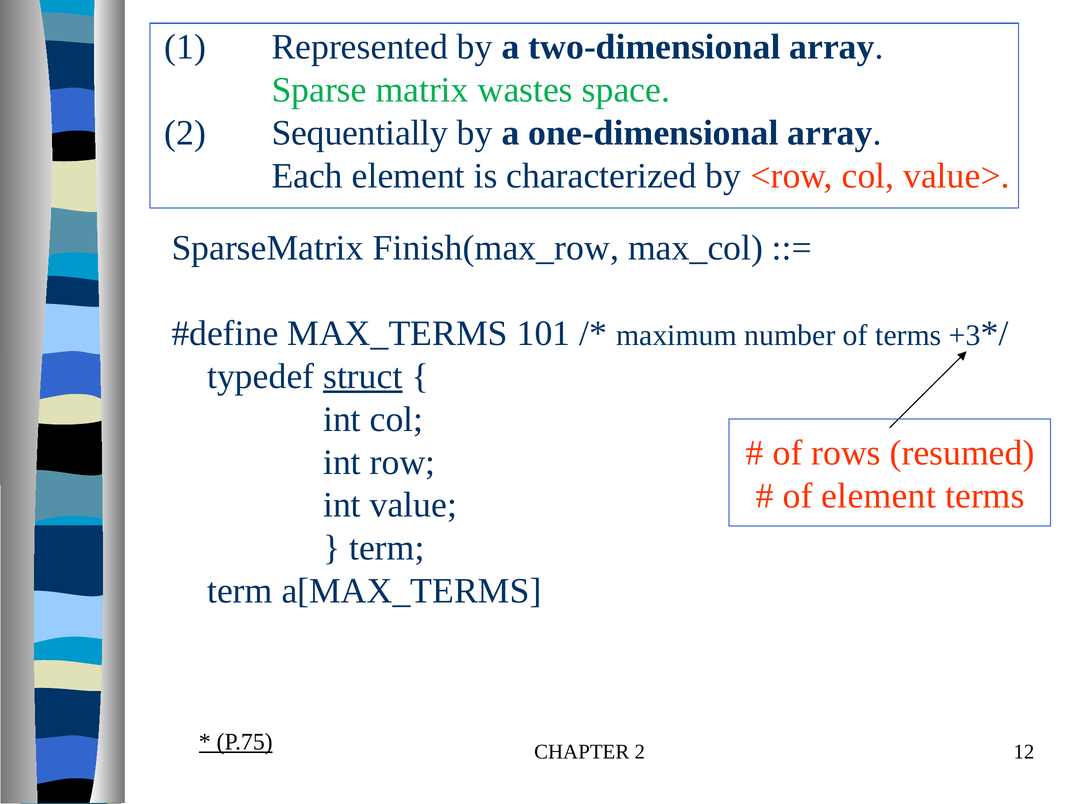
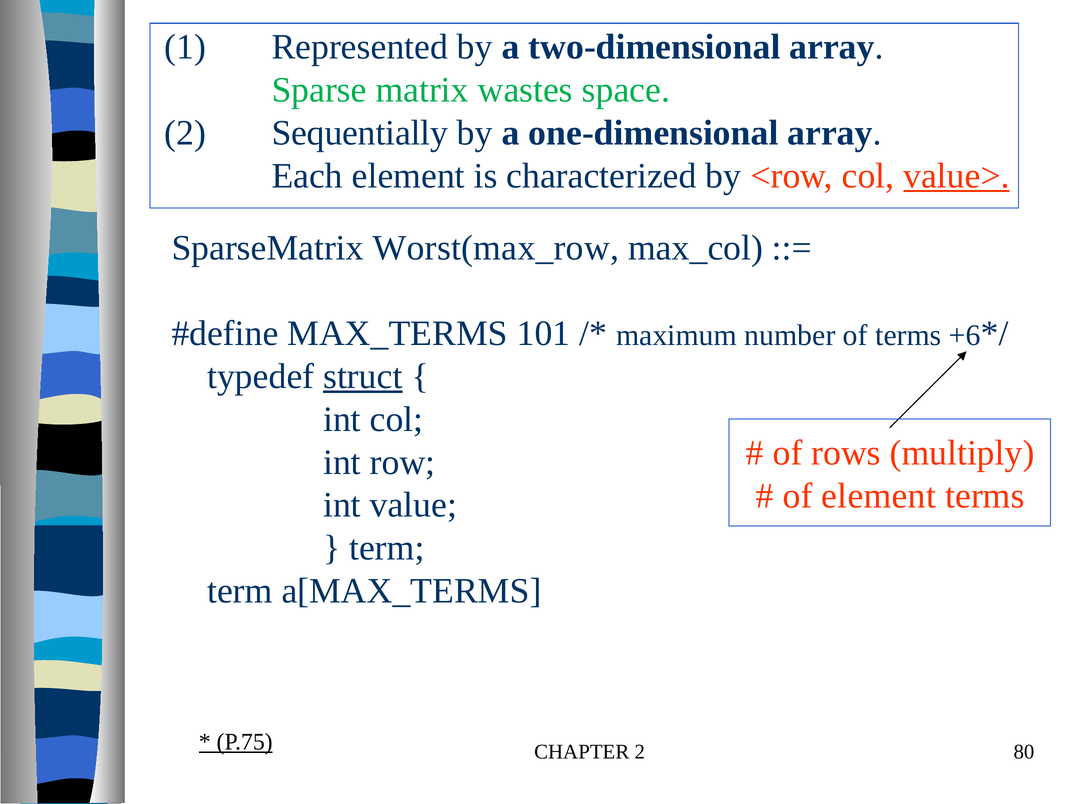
value> underline: none -> present
Finish(max_row: Finish(max_row -> Worst(max_row
+3: +3 -> +6
resumed: resumed -> multiply
12: 12 -> 80
